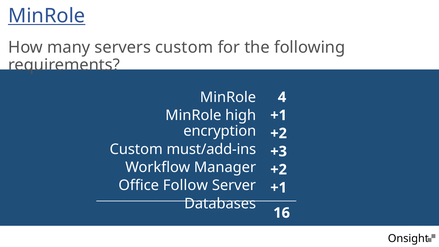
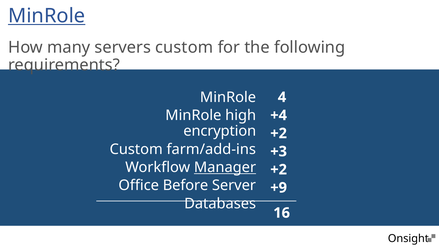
+1 at (279, 115): +1 -> +4
must/add-ins: must/add-ins -> farm/add-ins
Manager underline: none -> present
Follow: Follow -> Before
+1 at (279, 188): +1 -> +9
